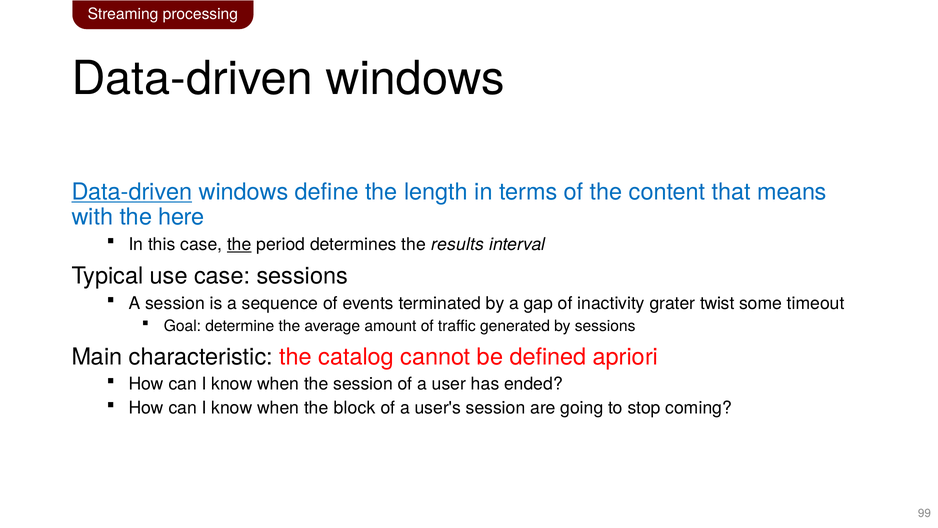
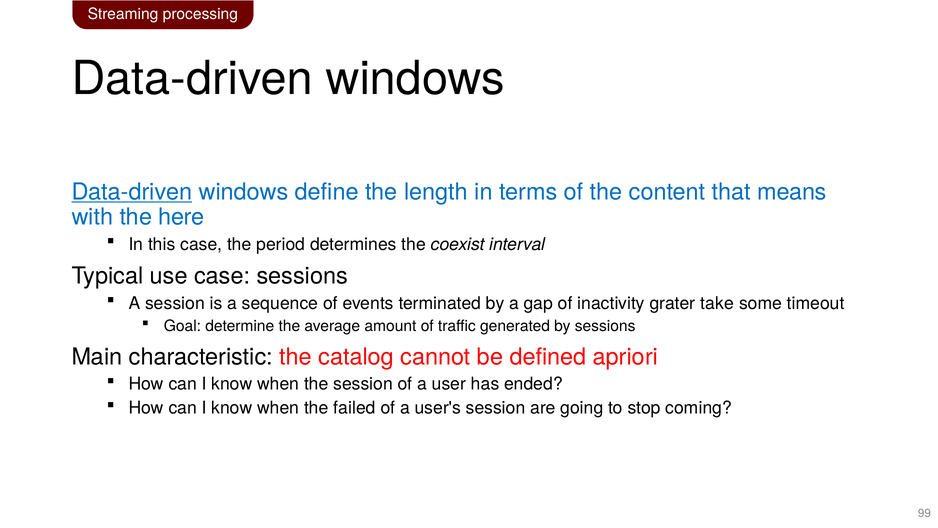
the at (239, 244) underline: present -> none
results: results -> coexist
twist: twist -> take
block: block -> failed
